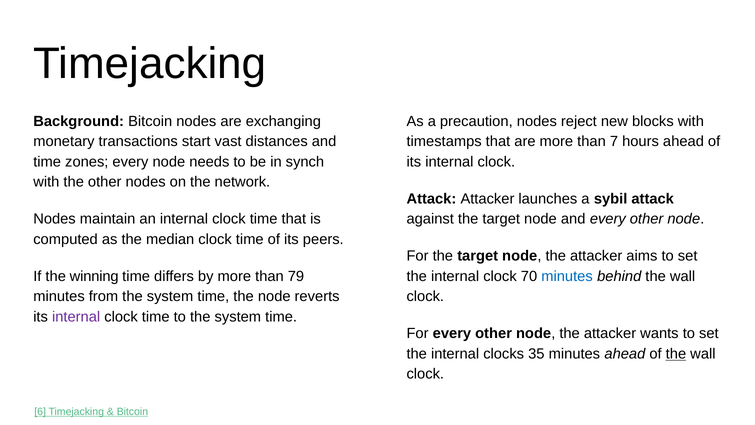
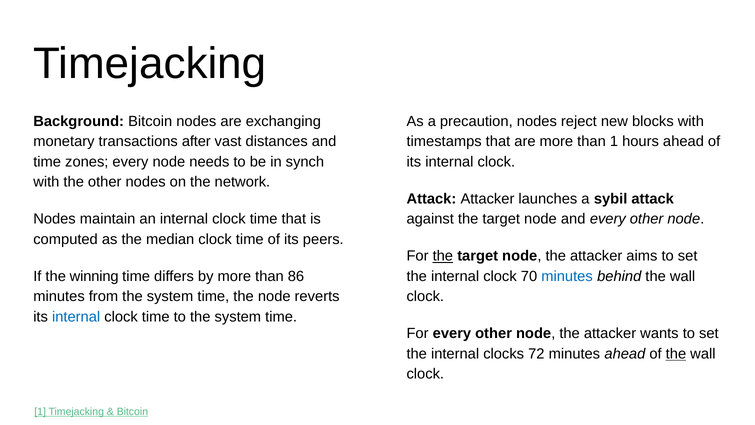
start: start -> after
than 7: 7 -> 1
the at (443, 256) underline: none -> present
79: 79 -> 86
internal at (76, 317) colour: purple -> blue
35: 35 -> 72
6 at (40, 411): 6 -> 1
